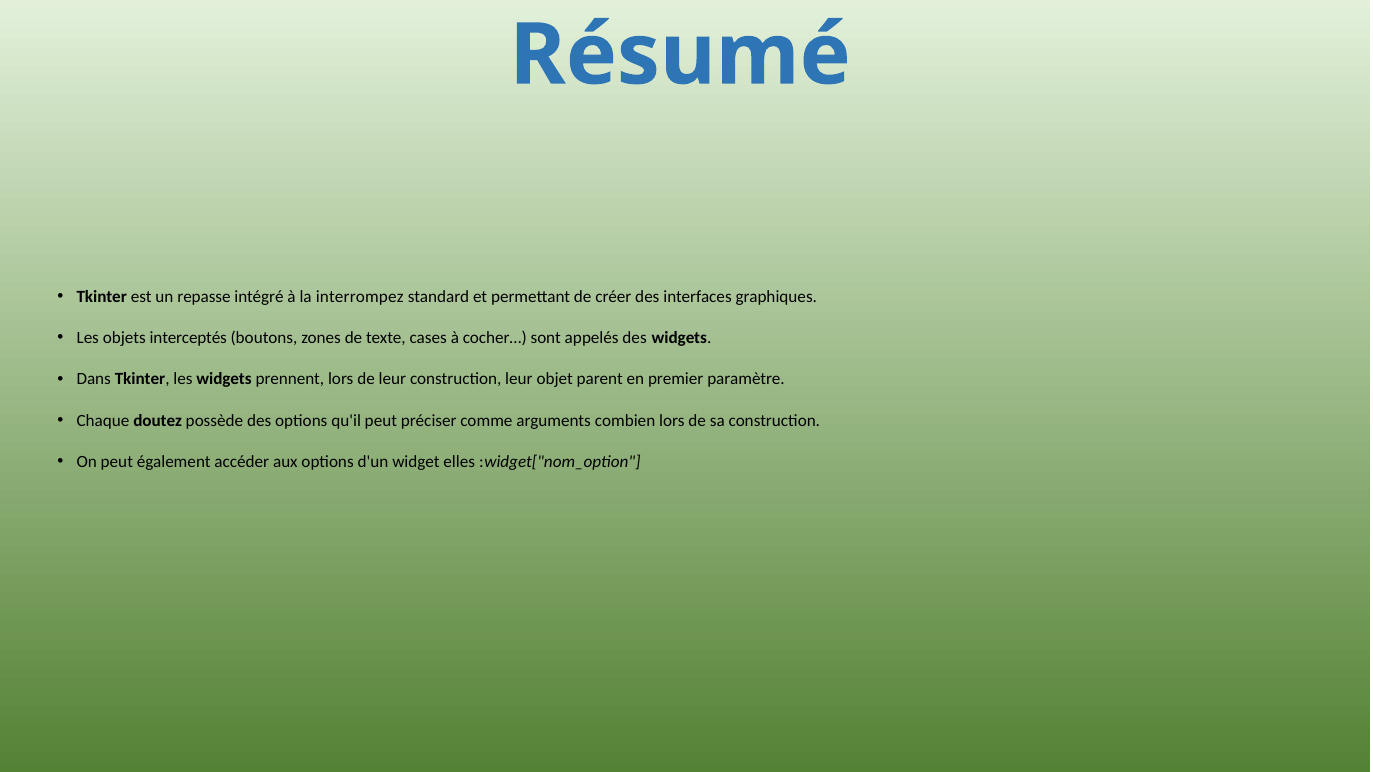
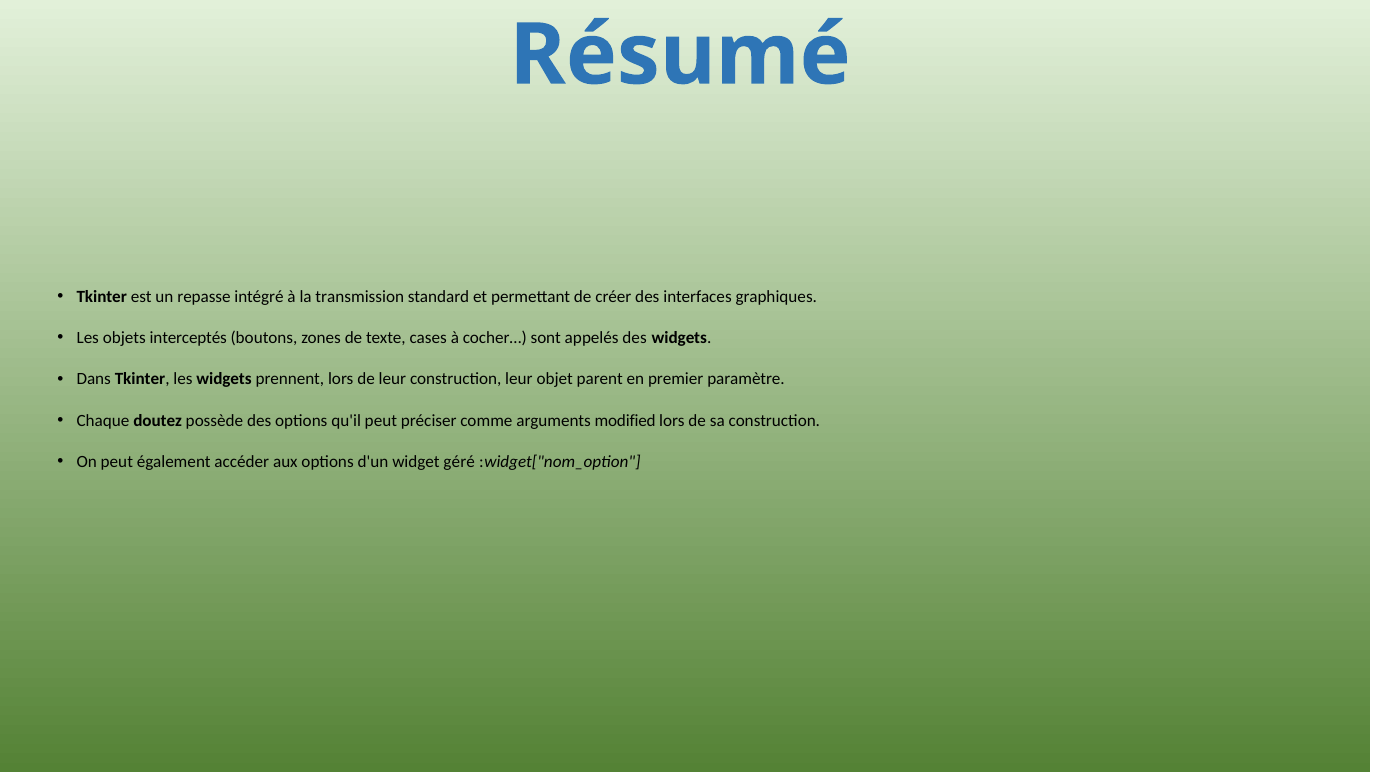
interrompez: interrompez -> transmission
combien: combien -> modified
elles: elles -> géré
